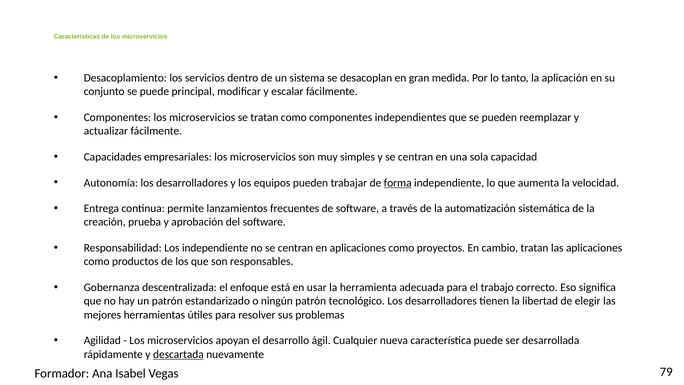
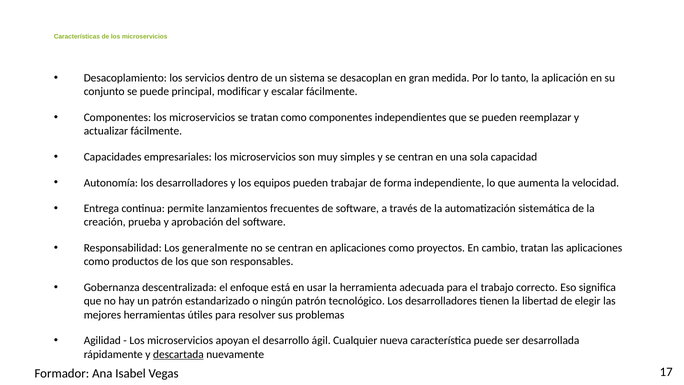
forma underline: present -> none
Los independiente: independiente -> generalmente
79: 79 -> 17
